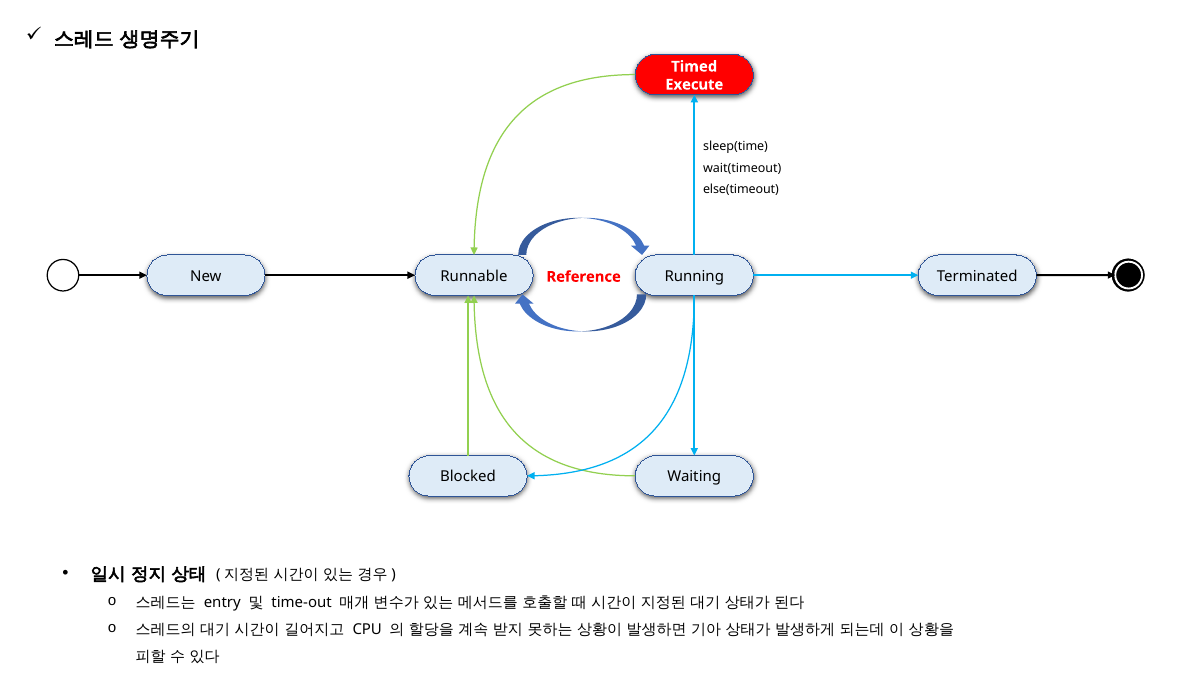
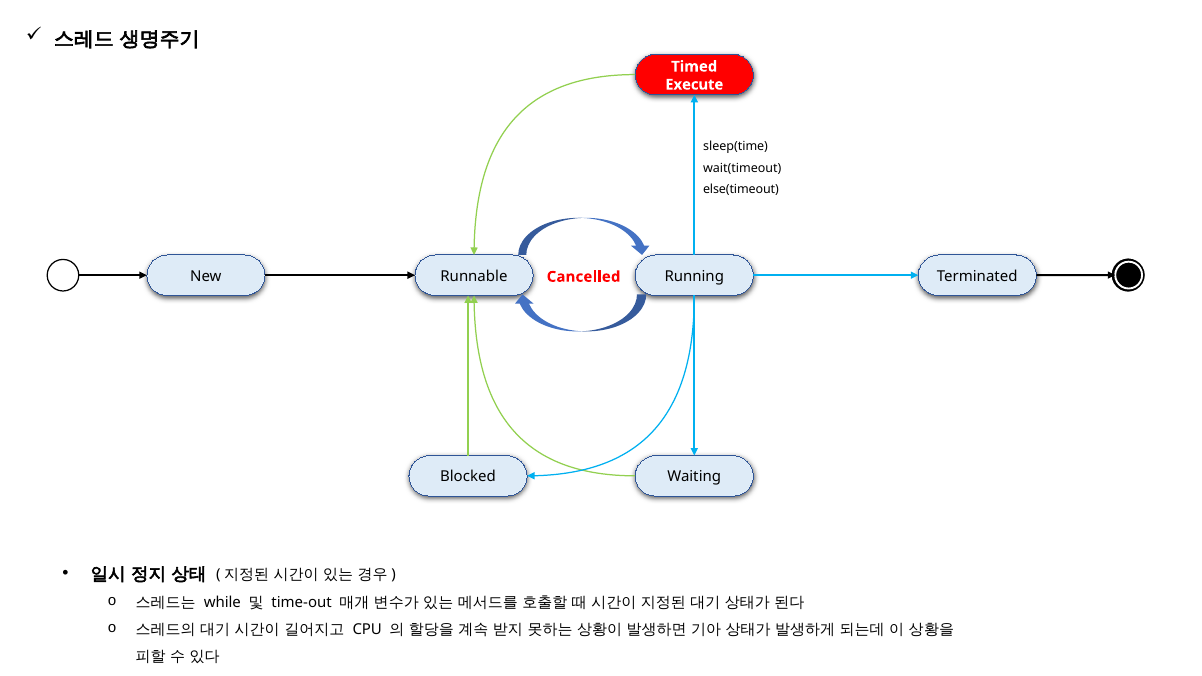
Reference: Reference -> Cancelled
entry: entry -> while
